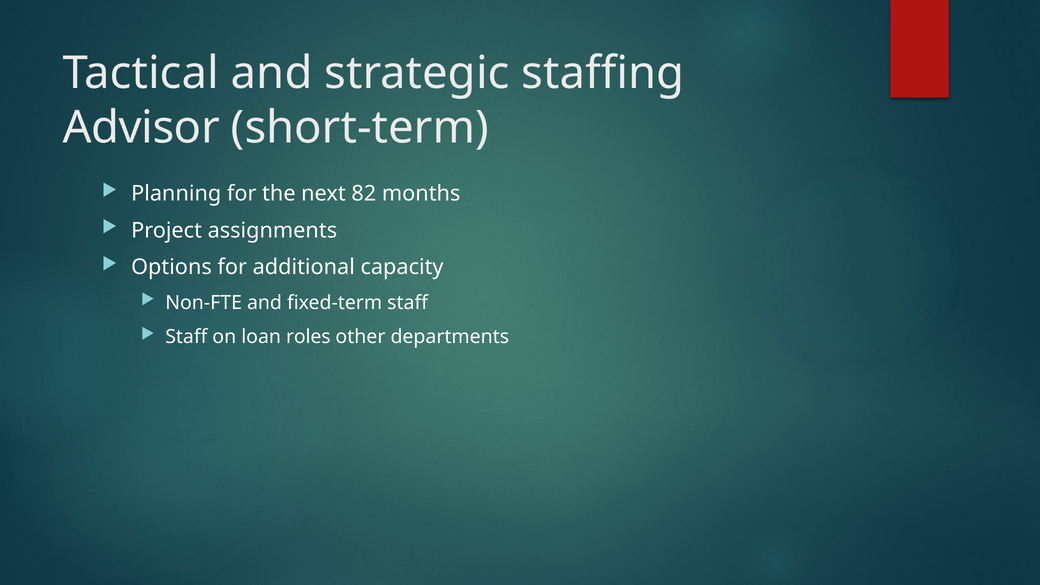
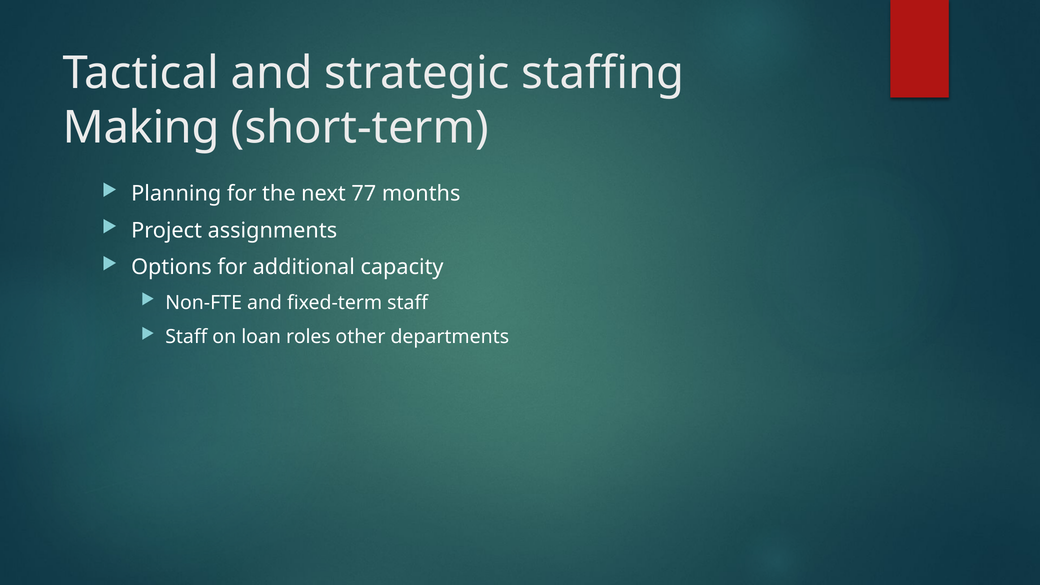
Advisor: Advisor -> Making
82: 82 -> 77
